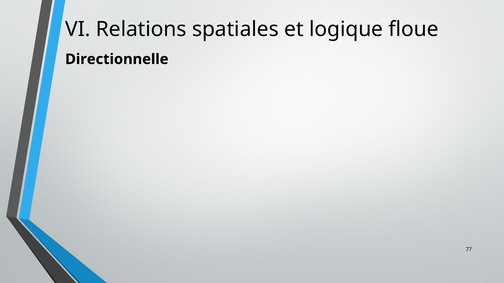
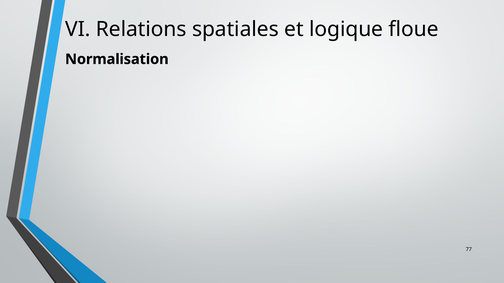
Directionnelle: Directionnelle -> Normalisation
